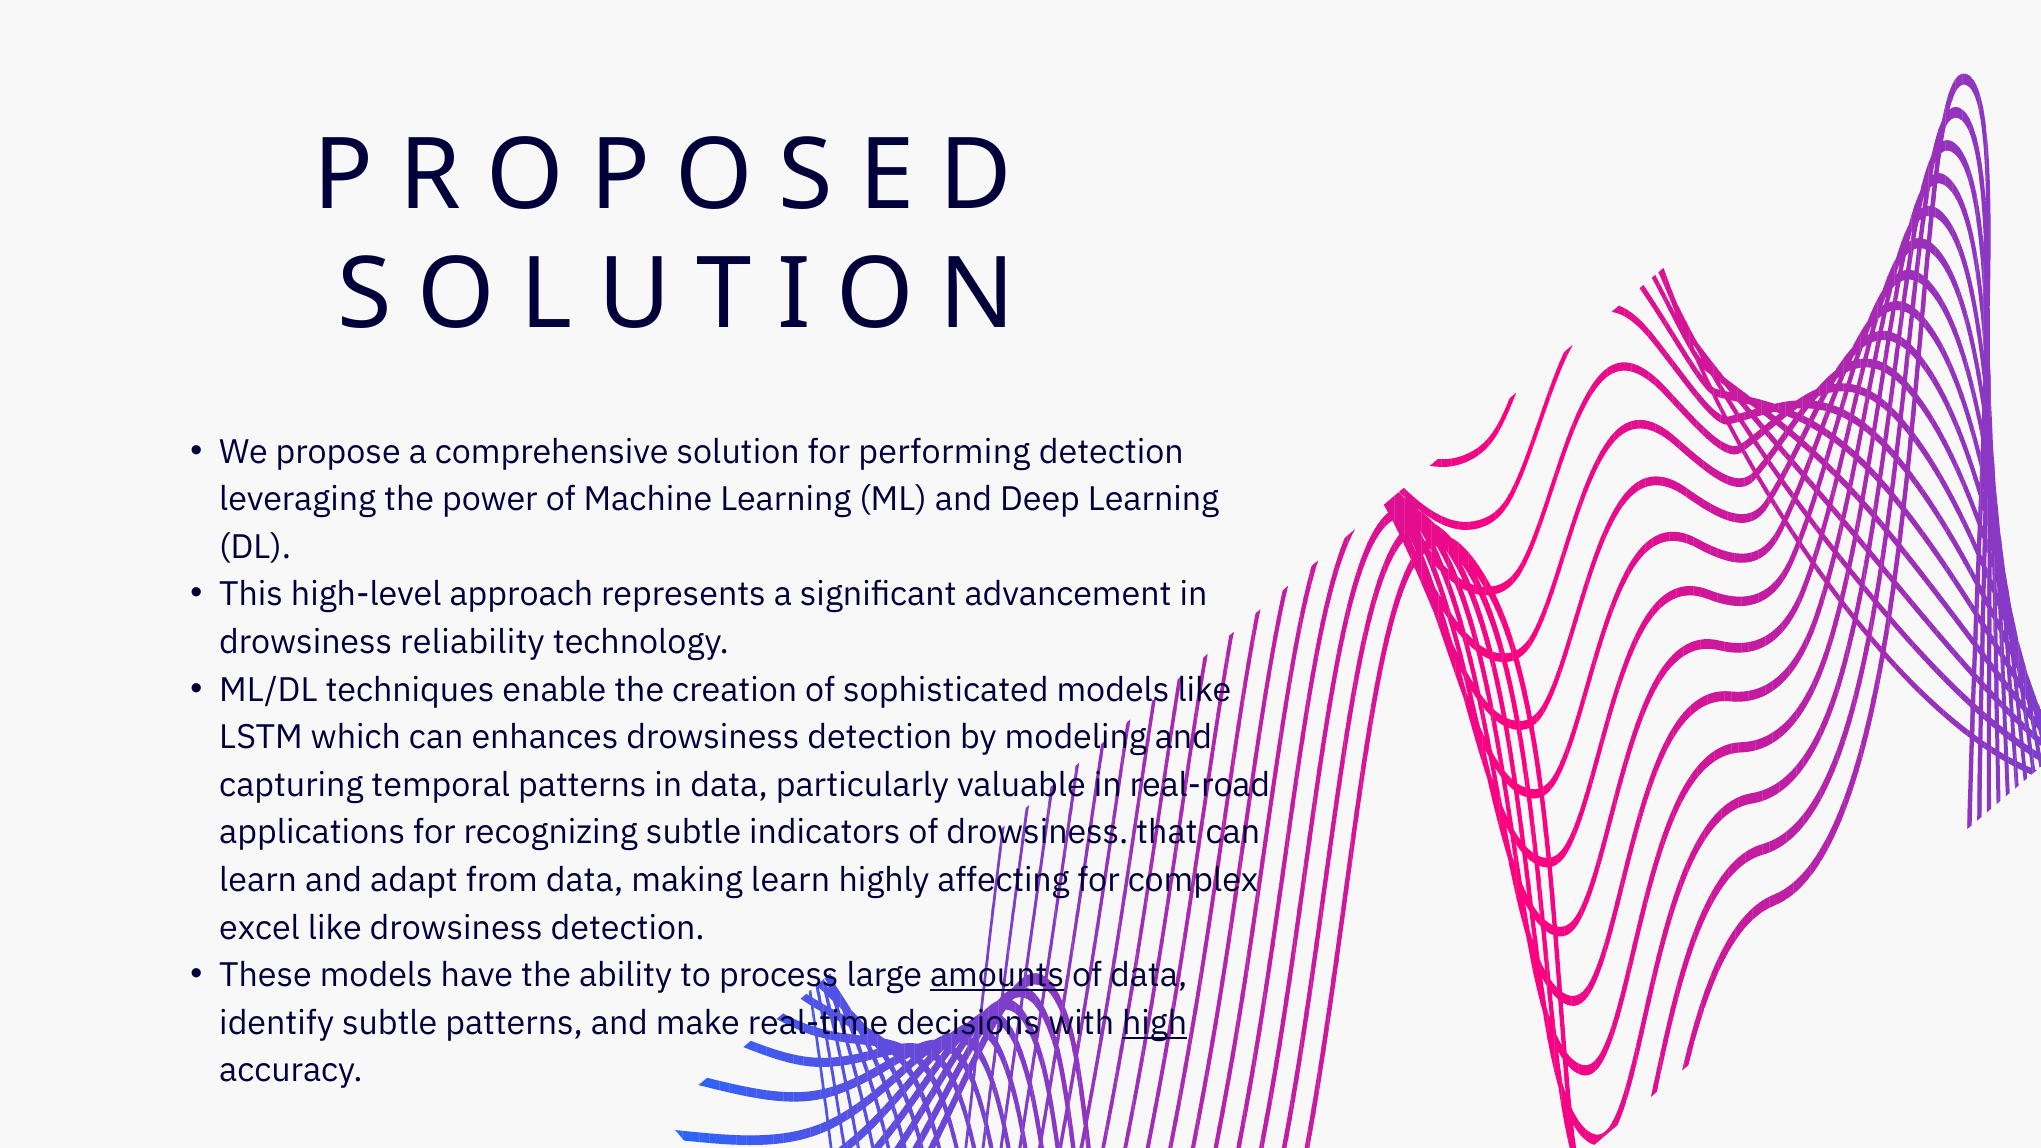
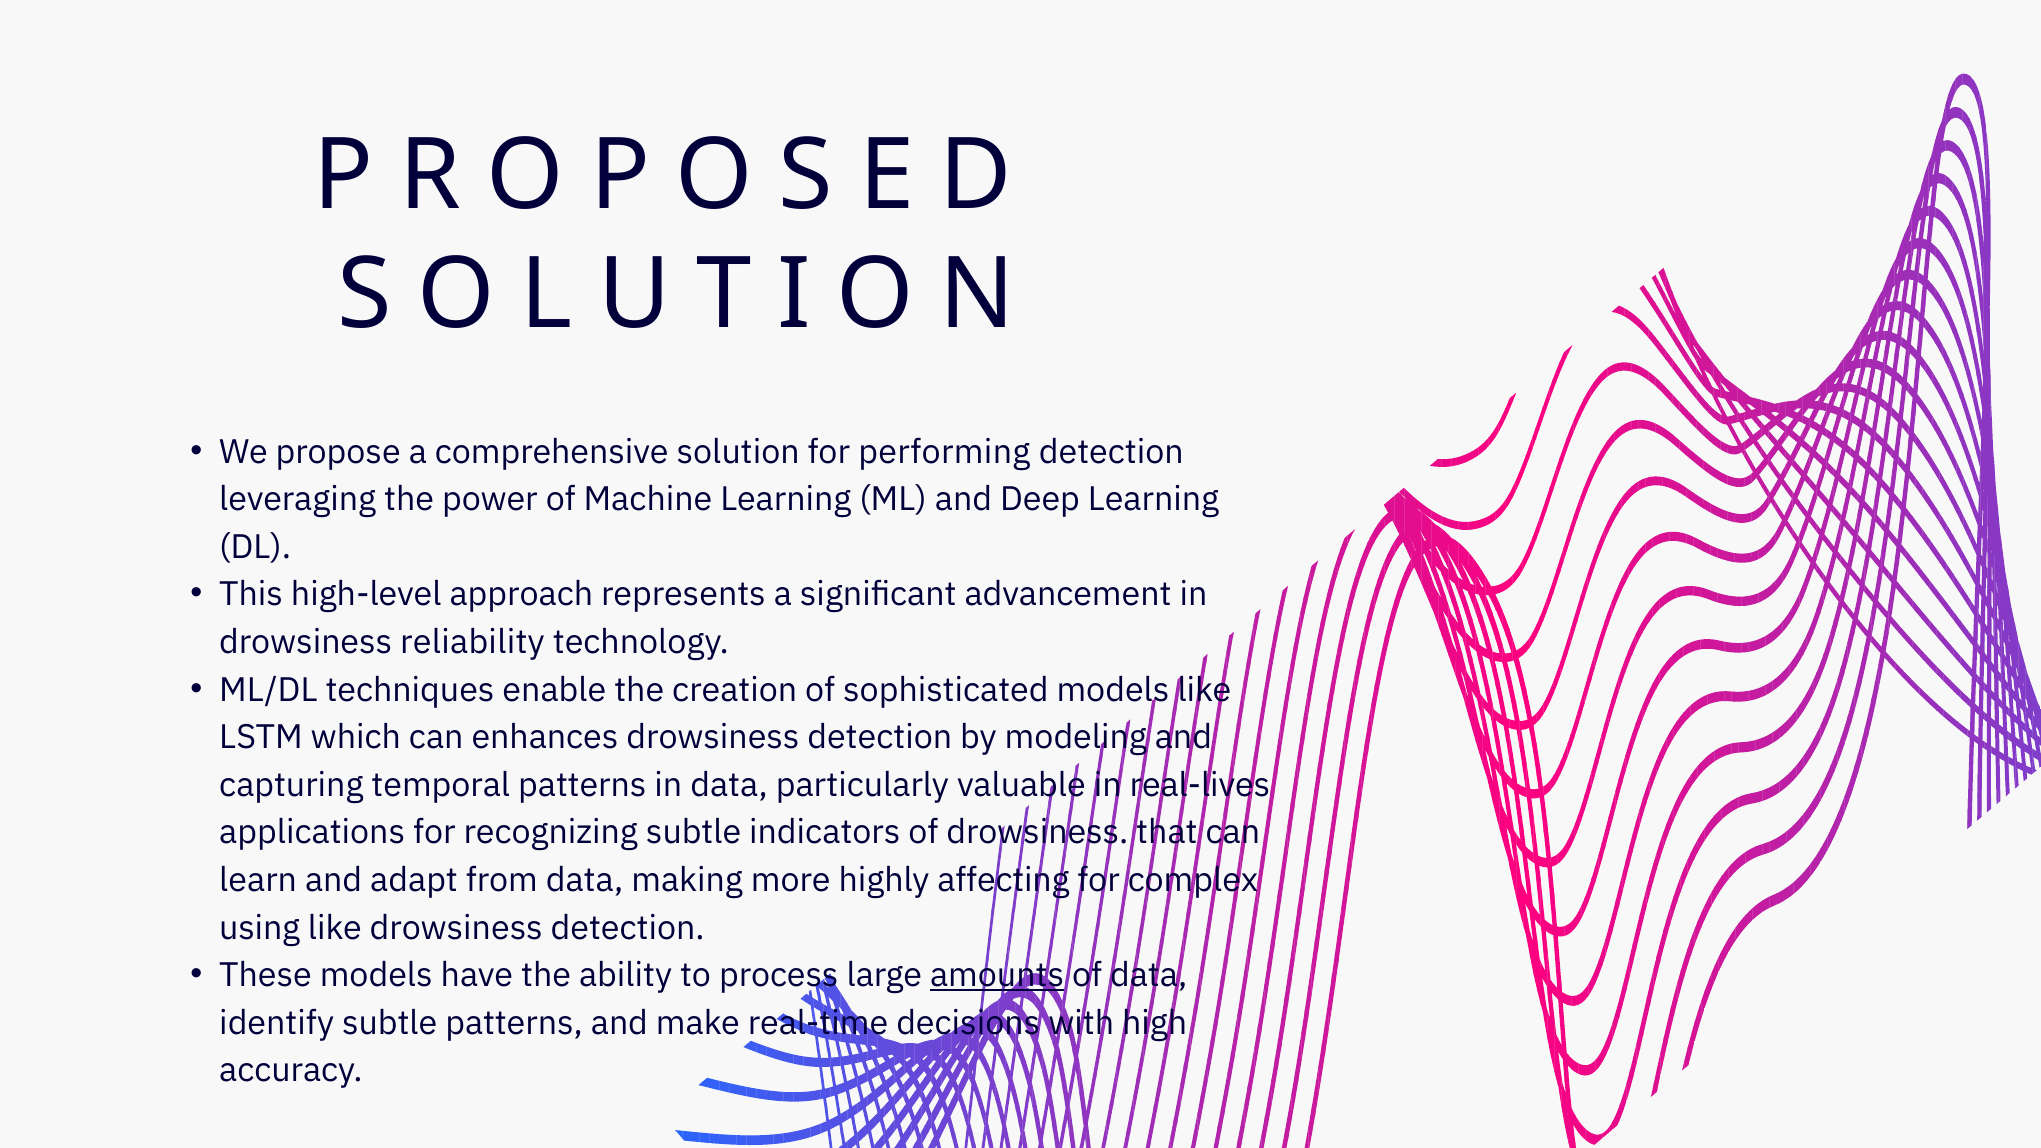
real-road: real-road -> real-lives
making learn: learn -> more
excel: excel -> using
high underline: present -> none
